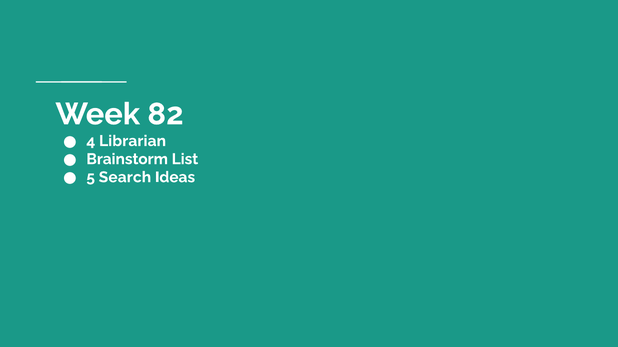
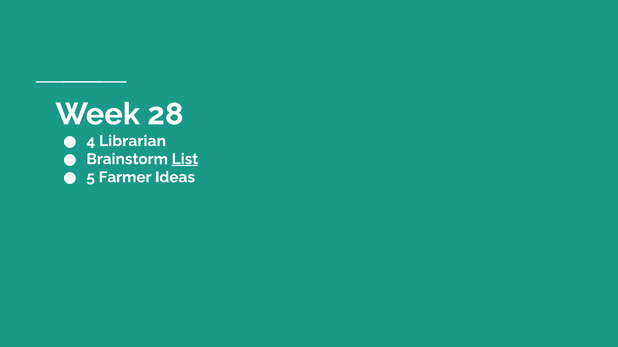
82: 82 -> 28
List underline: none -> present
Search: Search -> Farmer
